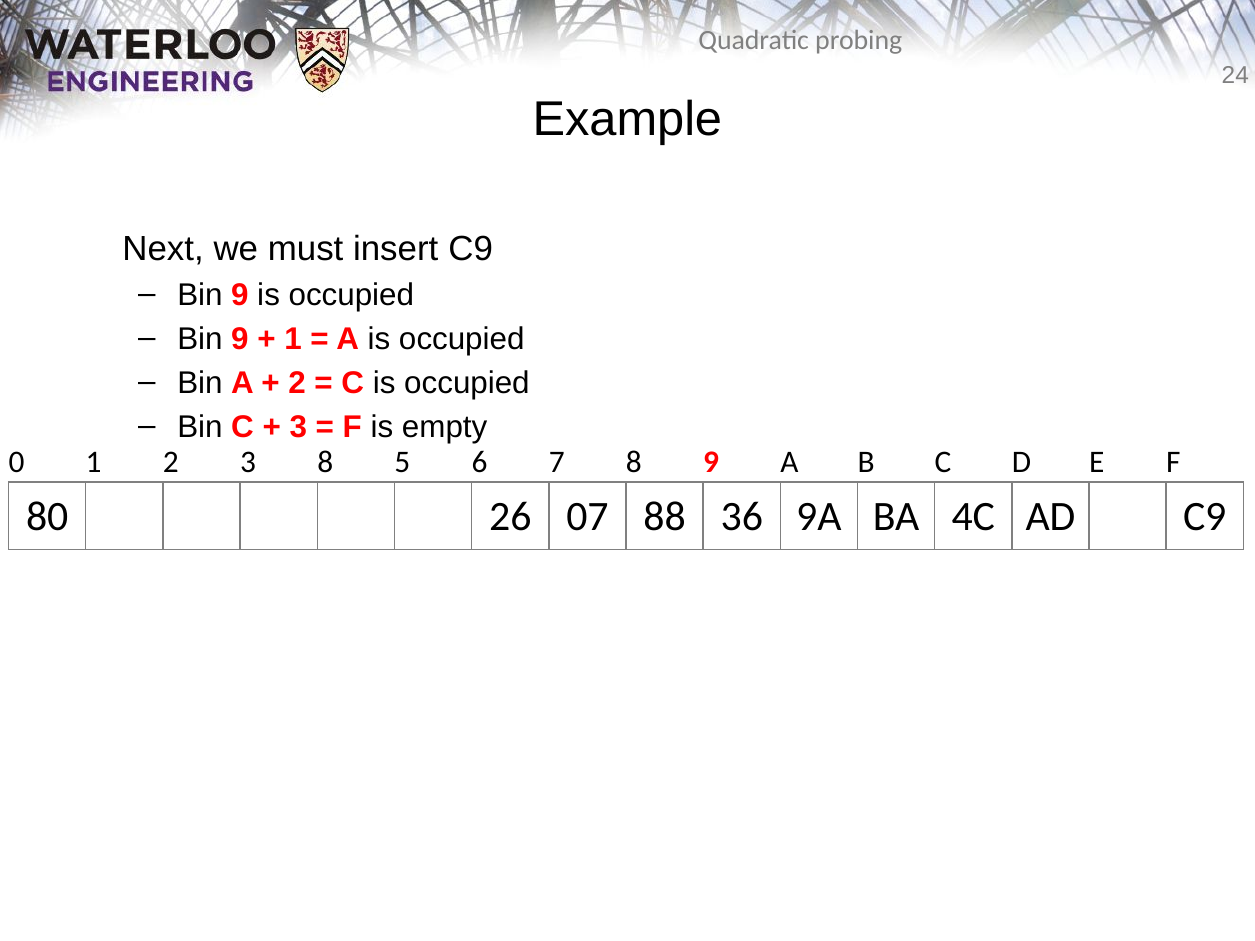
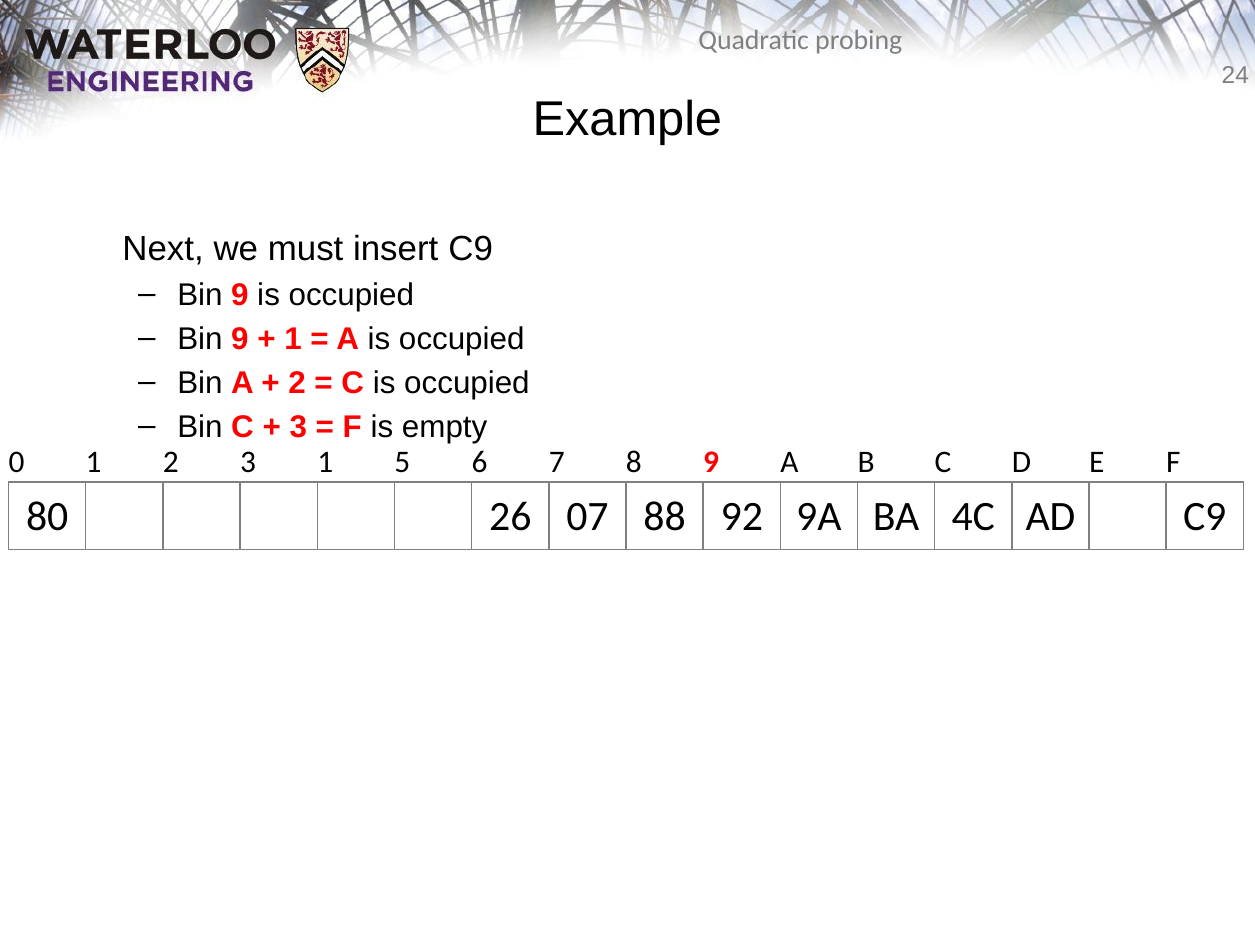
3 8: 8 -> 1
36: 36 -> 92
